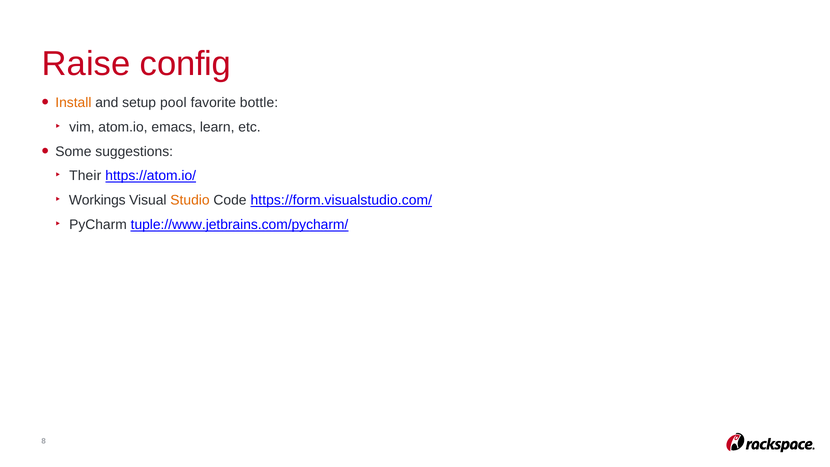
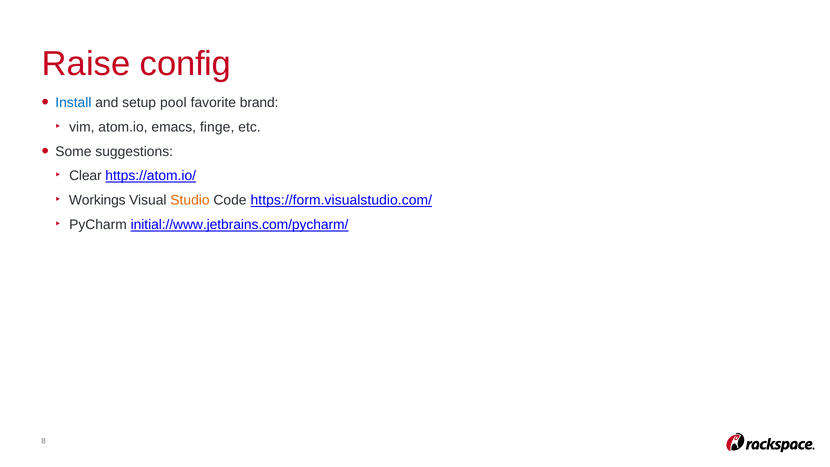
Install colour: orange -> blue
bottle: bottle -> brand
learn: learn -> finge
Their: Their -> Clear
tuple://www.jetbrains.com/pycharm/: tuple://www.jetbrains.com/pycharm/ -> initial://www.jetbrains.com/pycharm/
